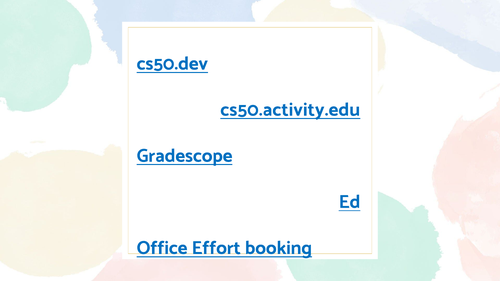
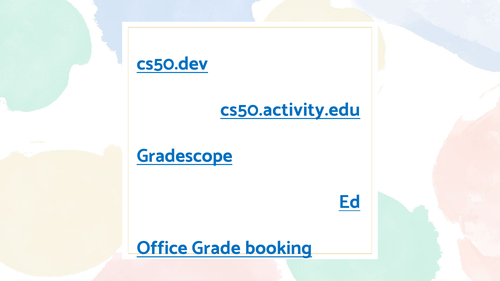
Effort: Effort -> Grade
